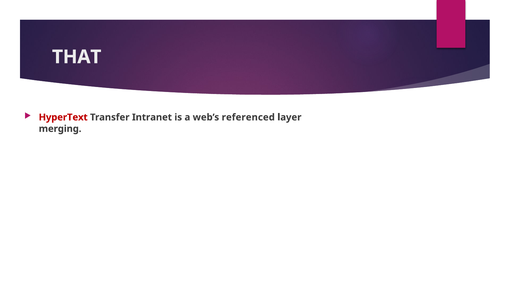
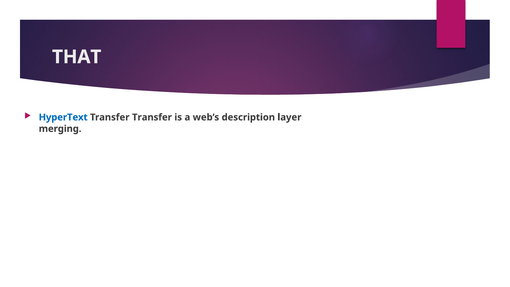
HyperText colour: red -> blue
Transfer Intranet: Intranet -> Transfer
referenced: referenced -> description
